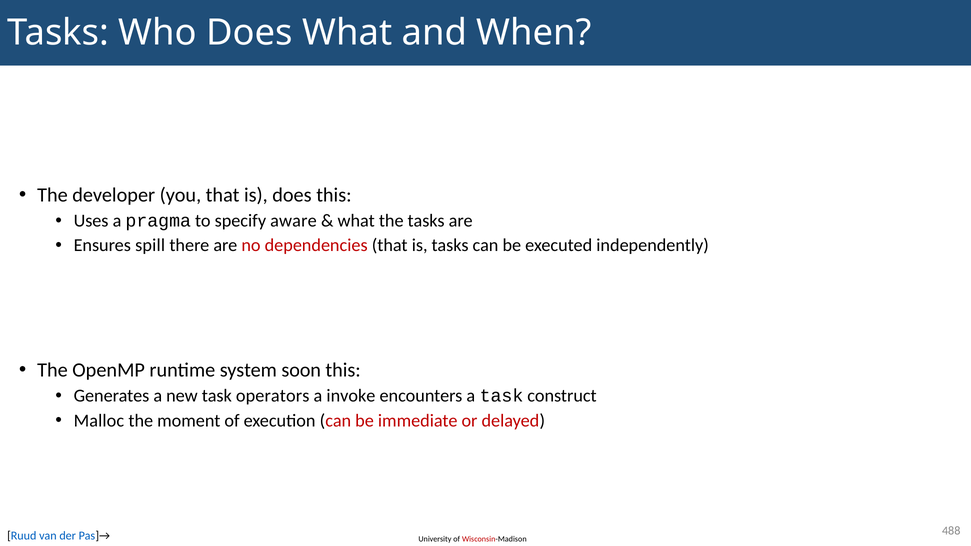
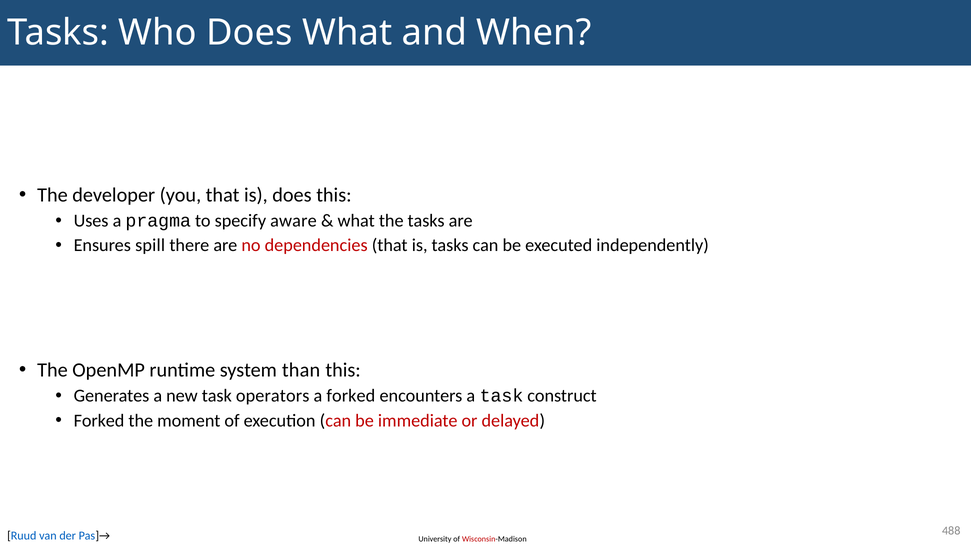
soon: soon -> than
a invoke: invoke -> forked
Malloc at (99, 421): Malloc -> Forked
